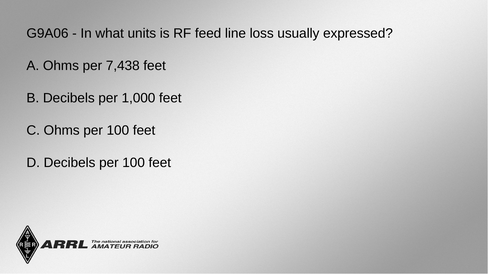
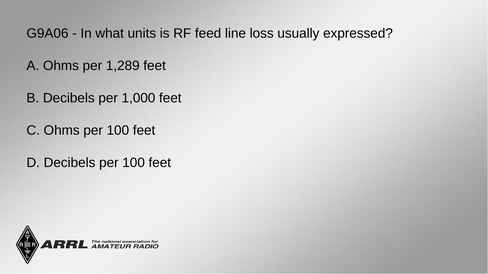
7,438: 7,438 -> 1,289
